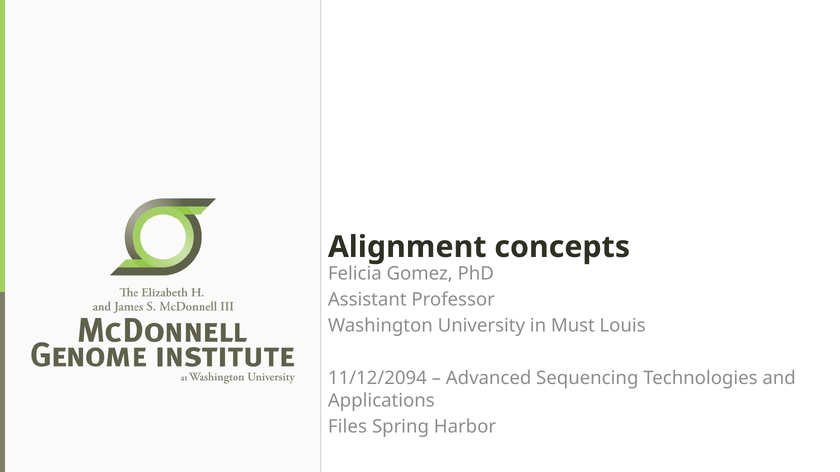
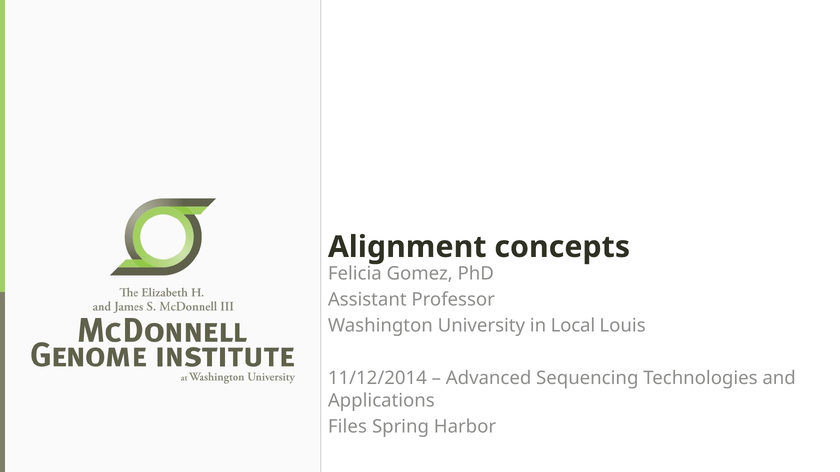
Must: Must -> Local
11/12/2094: 11/12/2094 -> 11/12/2014
